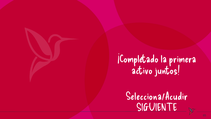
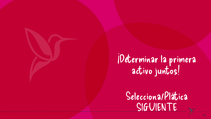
¡Completado: ¡Completado -> ¡Determinar
Selecciona/Acudir: Selecciona/Acudir -> Selecciona/Plática
